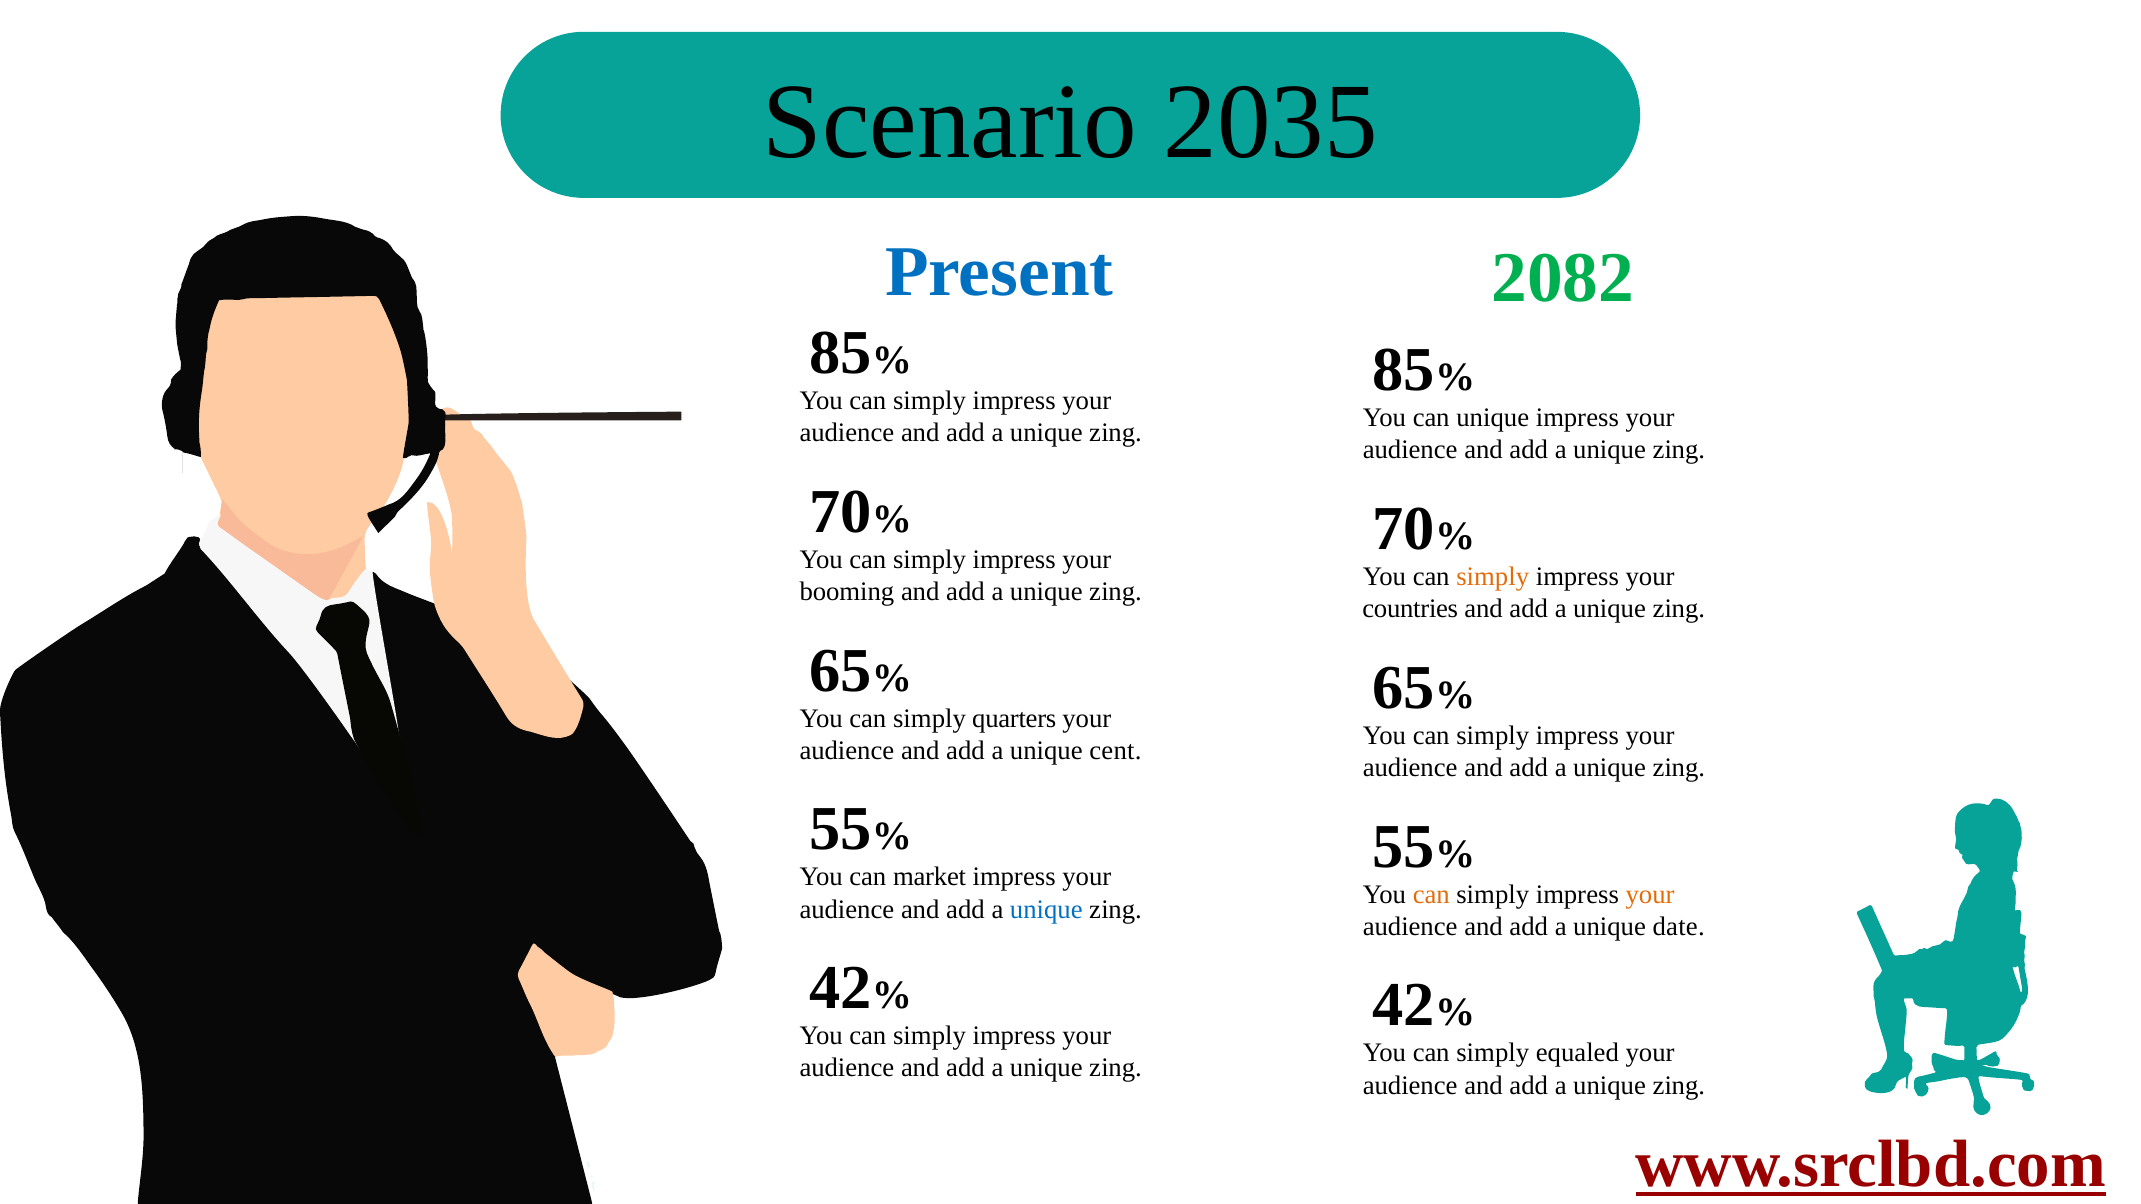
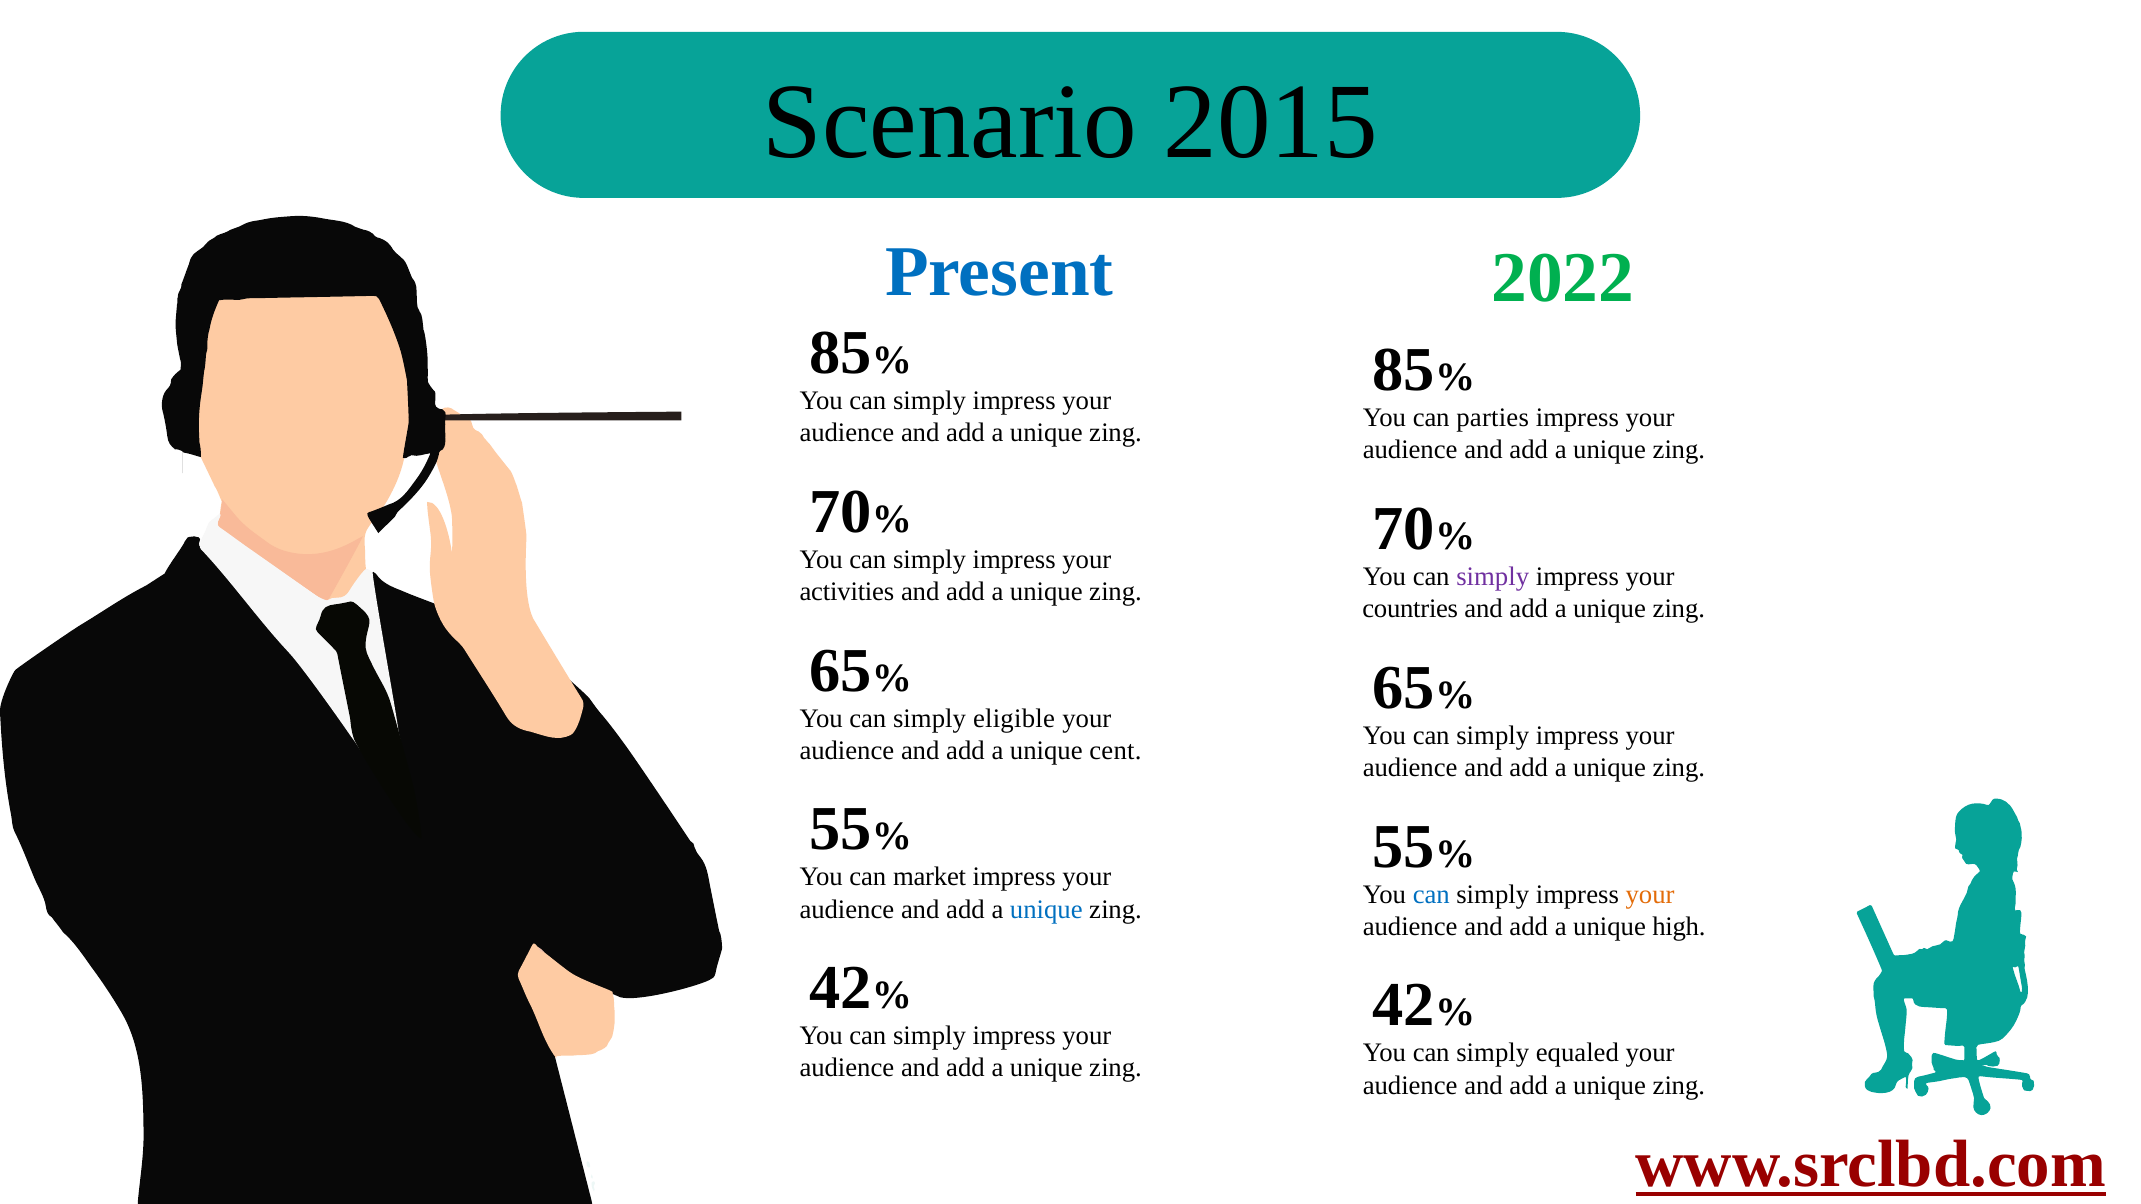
2035: 2035 -> 2015
2082: 2082 -> 2022
can unique: unique -> parties
simply at (1493, 577) colour: orange -> purple
booming: booming -> activities
quarters: quarters -> eligible
can at (1431, 894) colour: orange -> blue
date: date -> high
